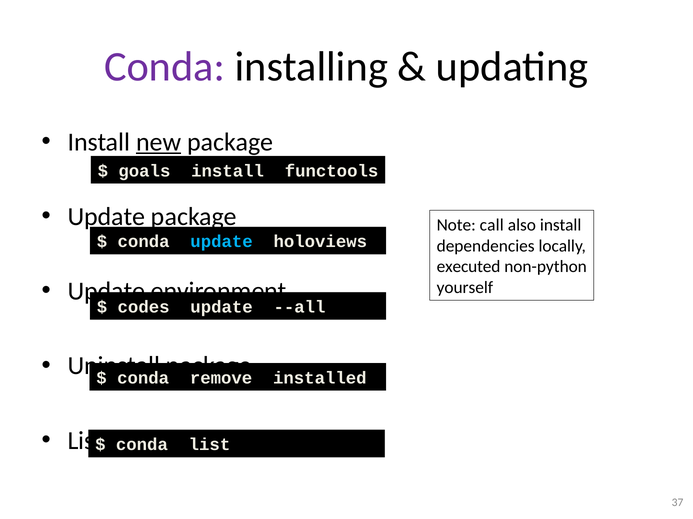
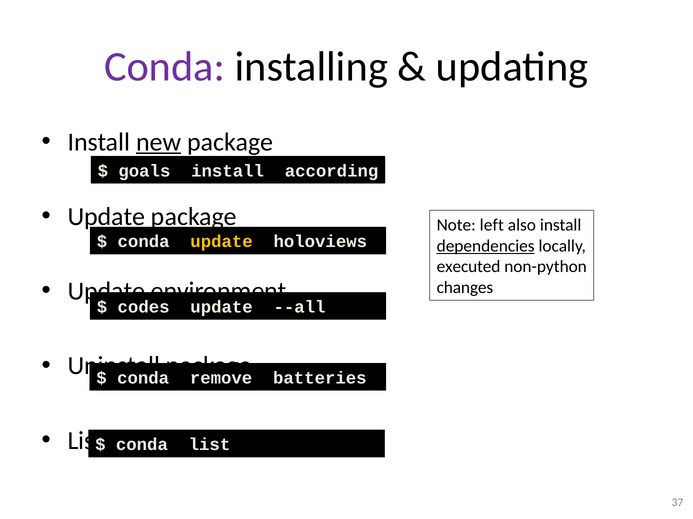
functools: functools -> according
call: call -> left
update at (222, 242) colour: light blue -> yellow
dependencies underline: none -> present
yourself: yourself -> changes
installed at (320, 379): installed -> batteries
